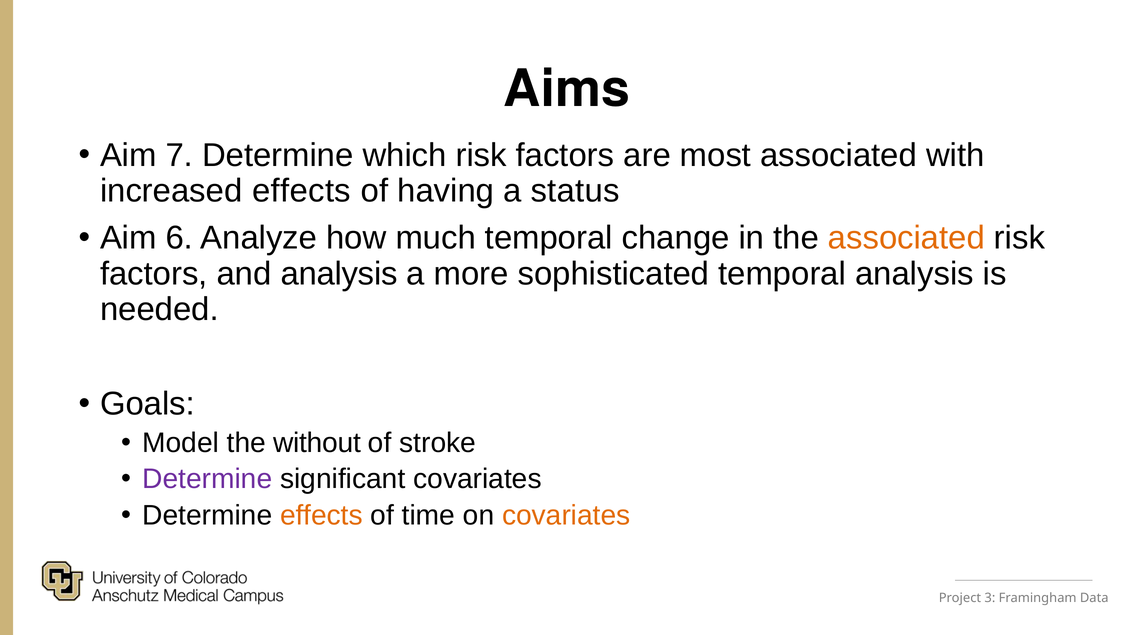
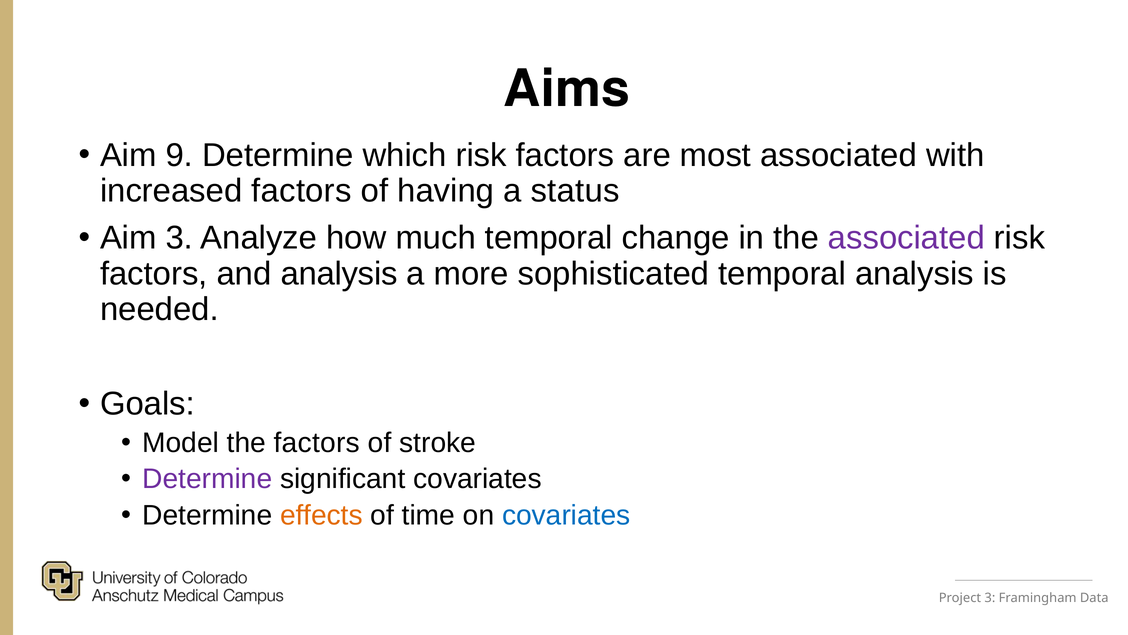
7: 7 -> 9
increased effects: effects -> factors
Aim 6: 6 -> 3
associated at (906, 238) colour: orange -> purple
the without: without -> factors
covariates at (566, 515) colour: orange -> blue
